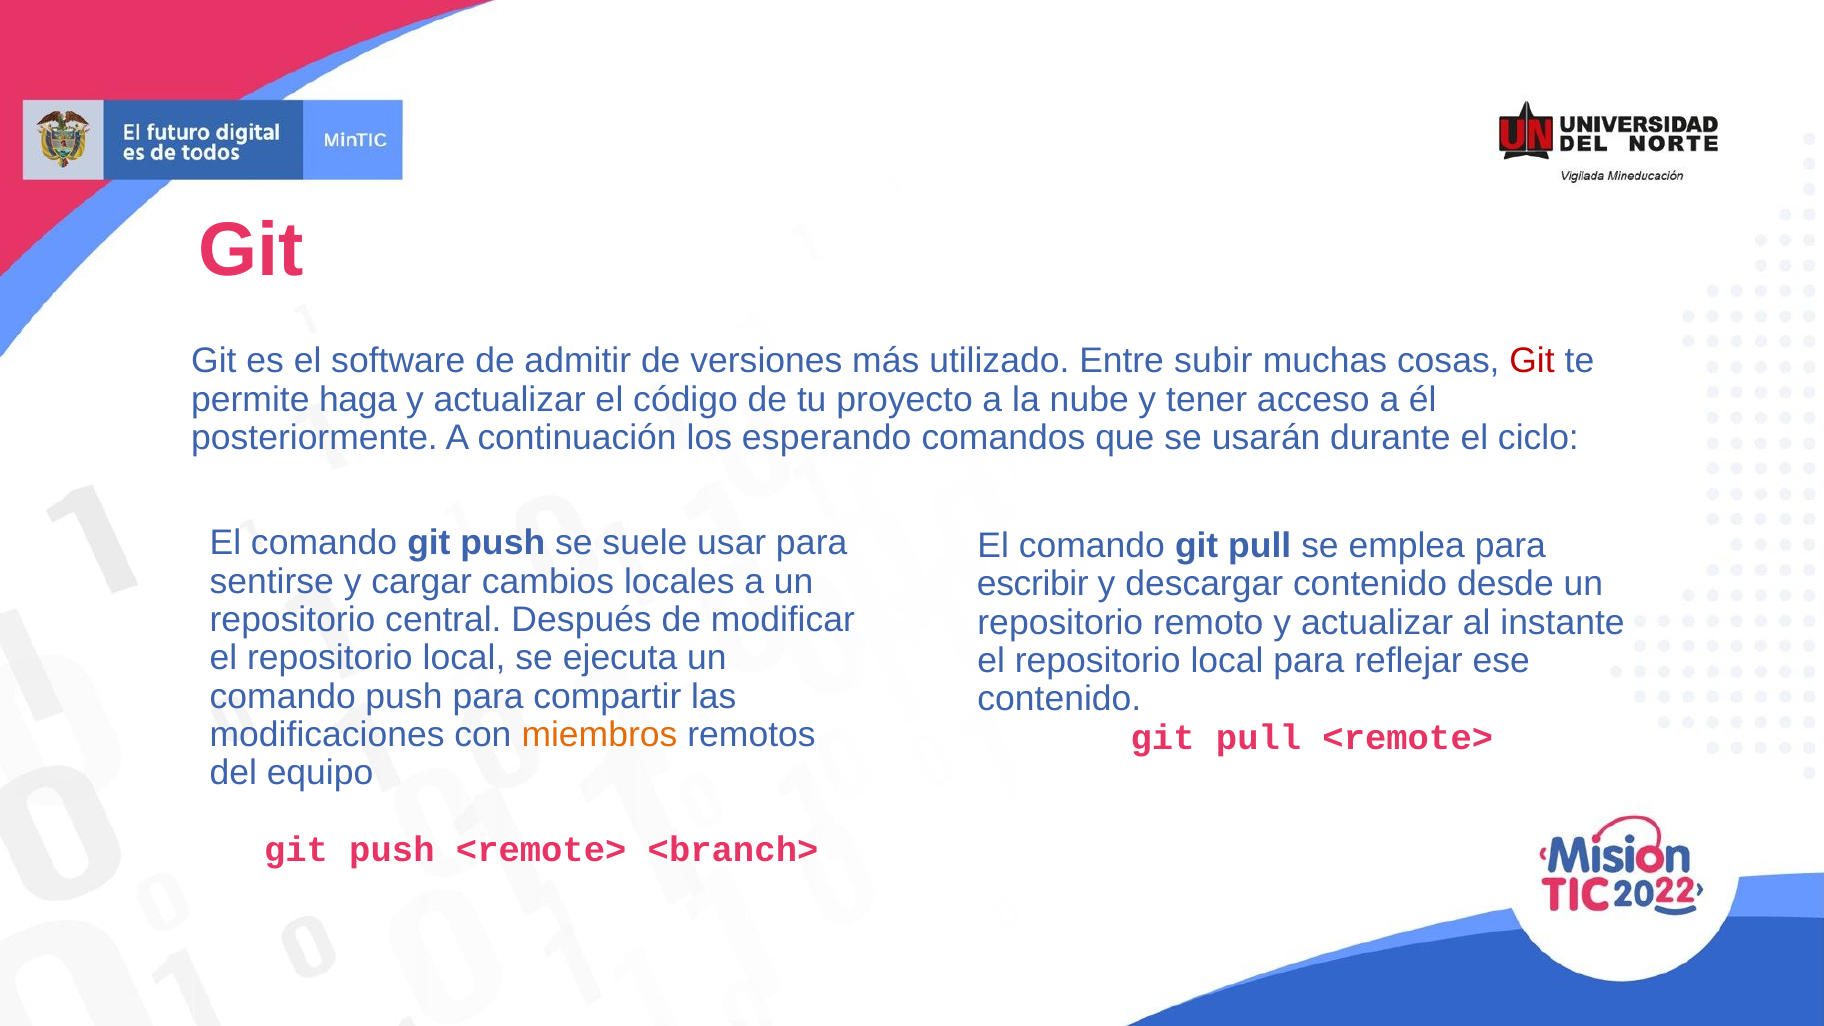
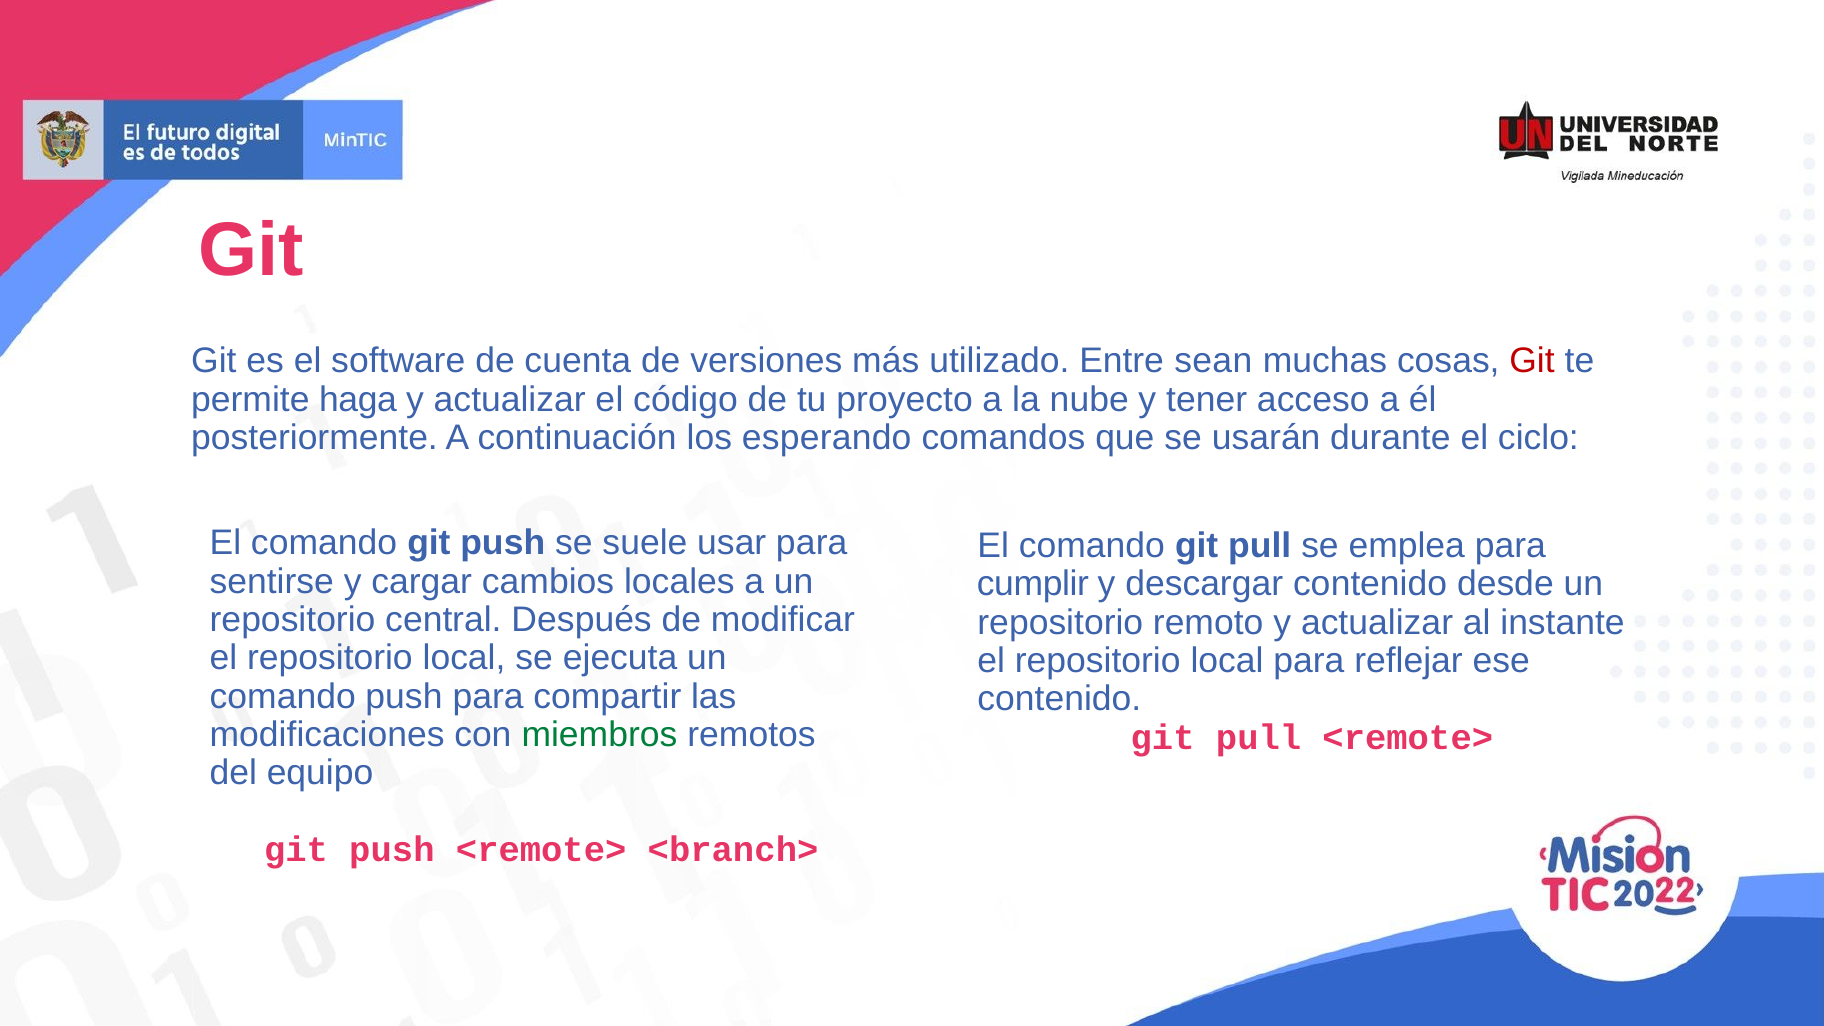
admitir: admitir -> cuenta
subir: subir -> sean
escribir: escribir -> cumplir
miembros colour: orange -> green
